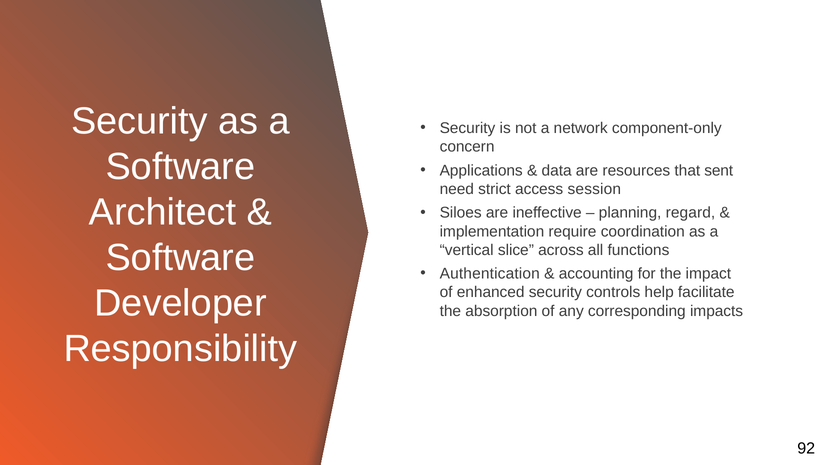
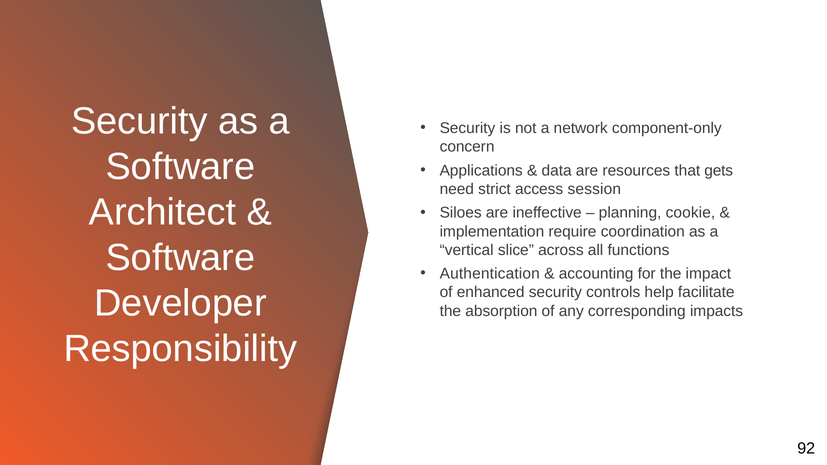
sent: sent -> gets
regard: regard -> cookie
